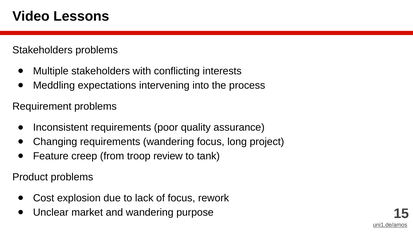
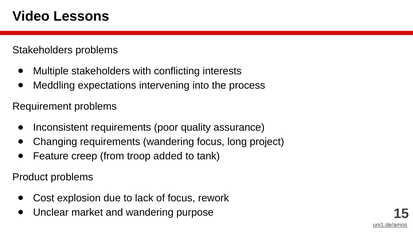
review: review -> added
